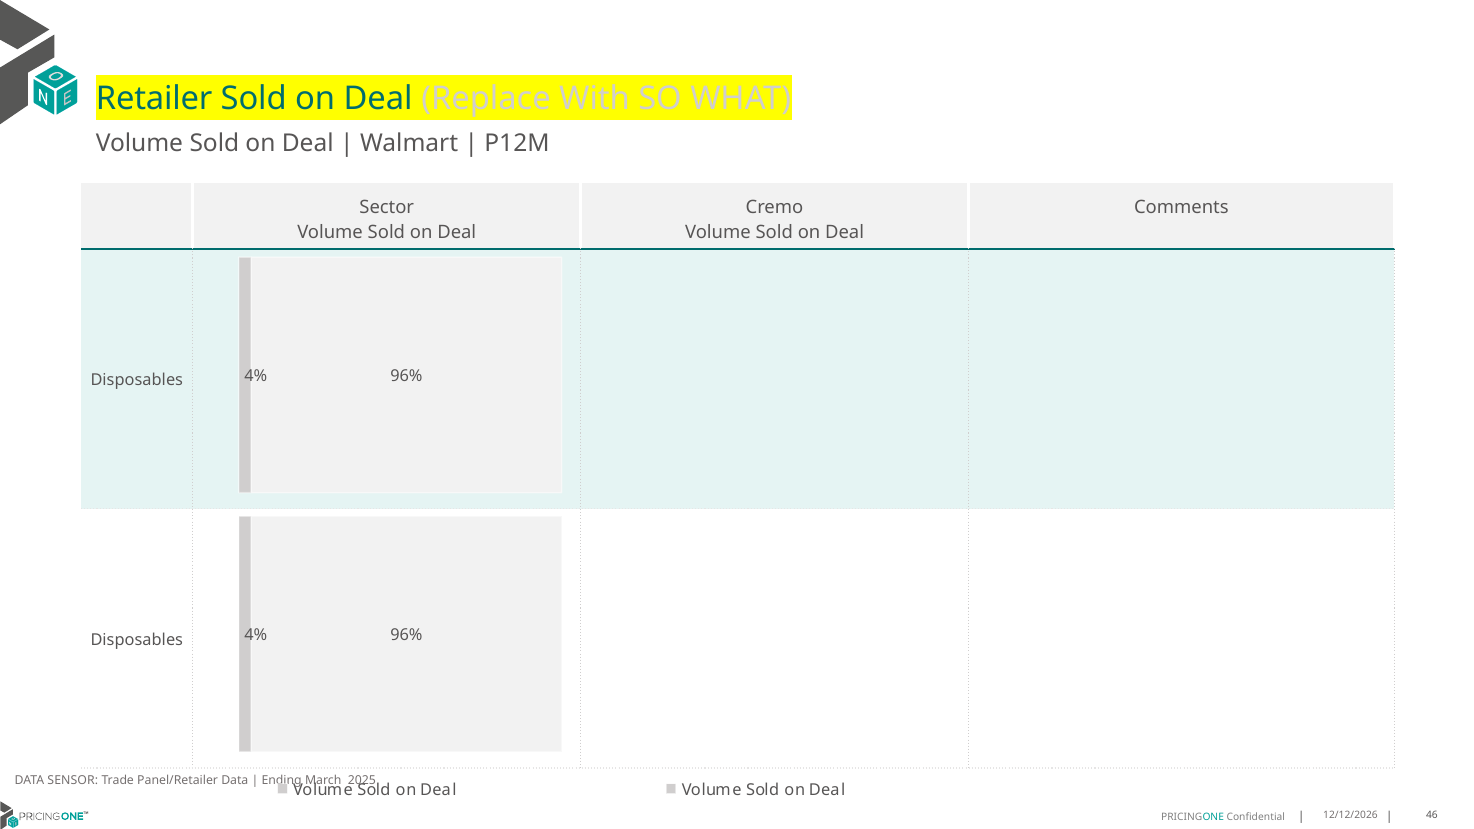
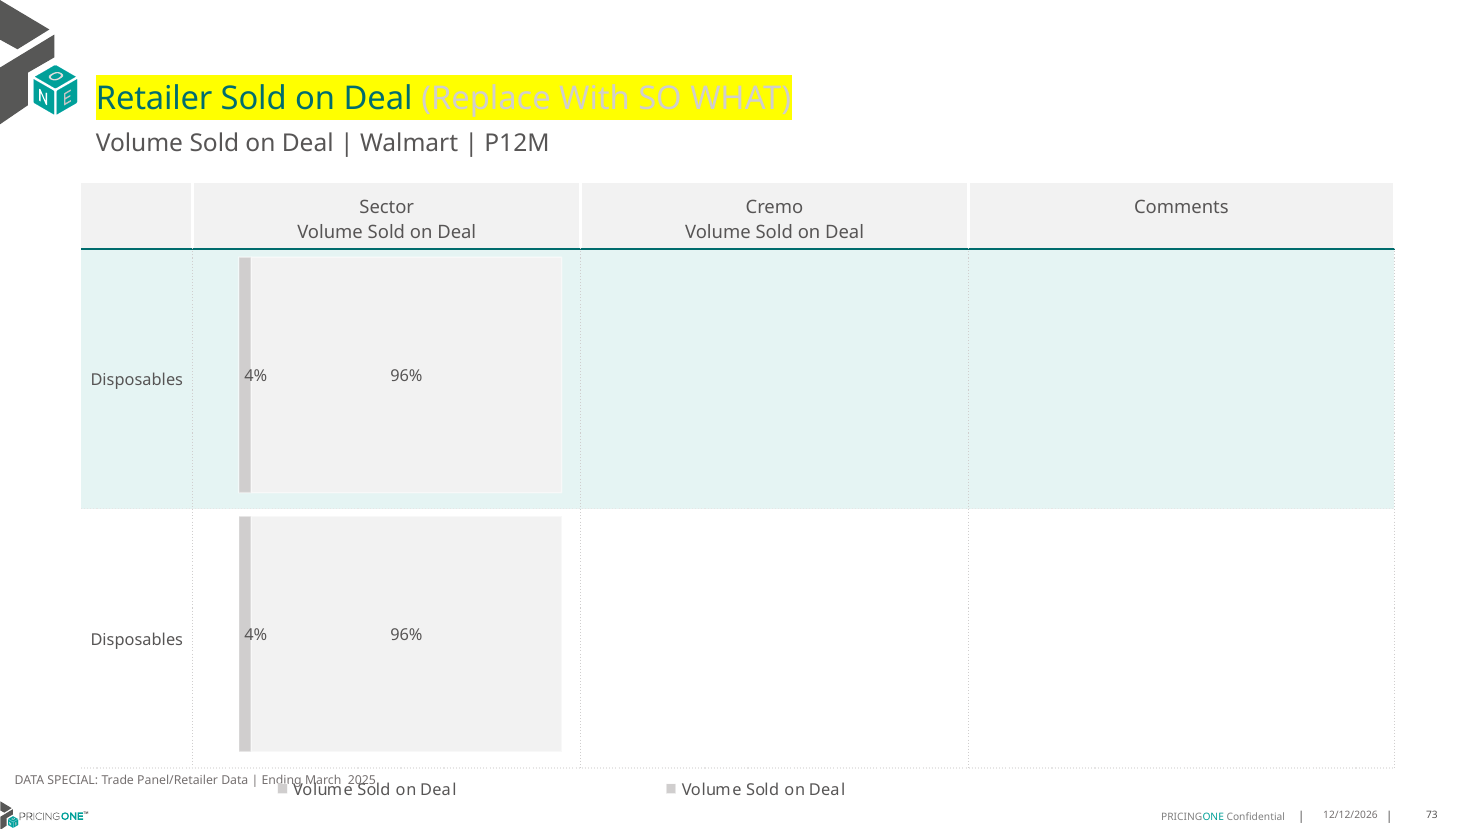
SENSOR: SENSOR -> SPECIAL
46: 46 -> 73
